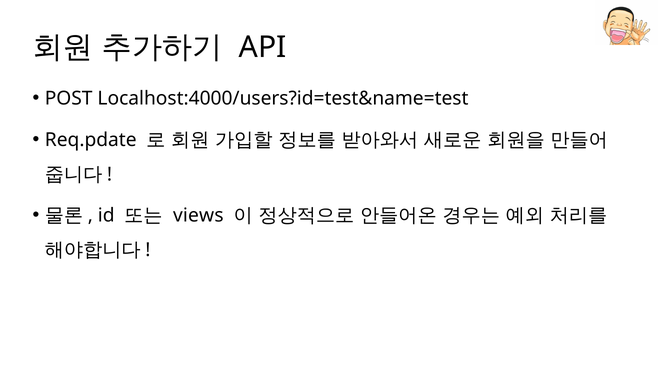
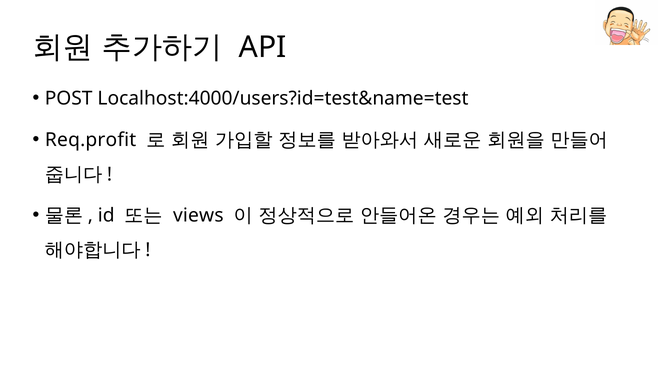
Req.pdate: Req.pdate -> Req.profit
